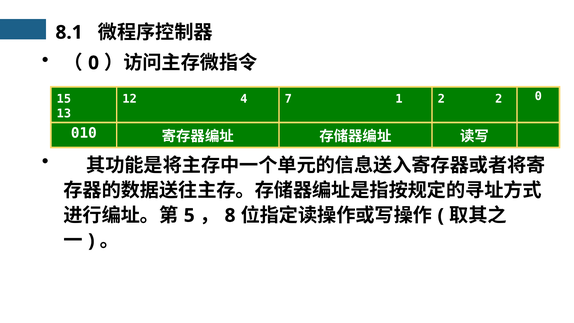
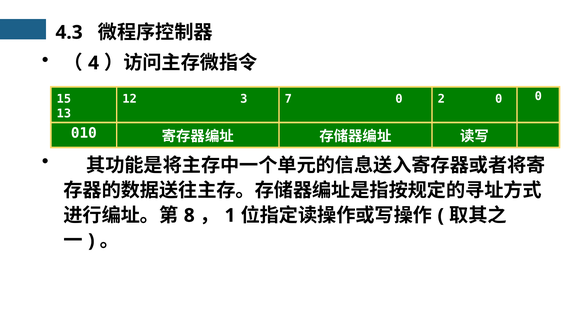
8.1: 8.1 -> 4.3
0 at (94, 63): 0 -> 4
4: 4 -> 3
7 1: 1 -> 0
2 2: 2 -> 0
5: 5 -> 8
8: 8 -> 1
